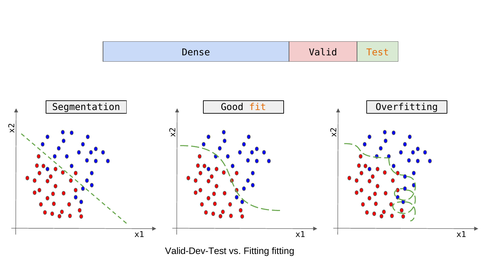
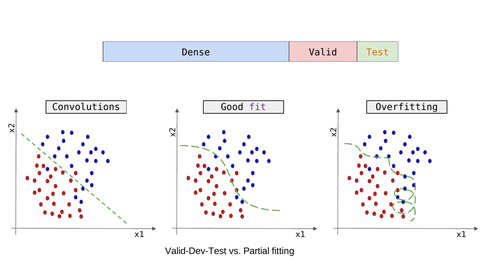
Segmentation: Segmentation -> Convolutions
fit colour: orange -> purple
vs Fitting: Fitting -> Partial
